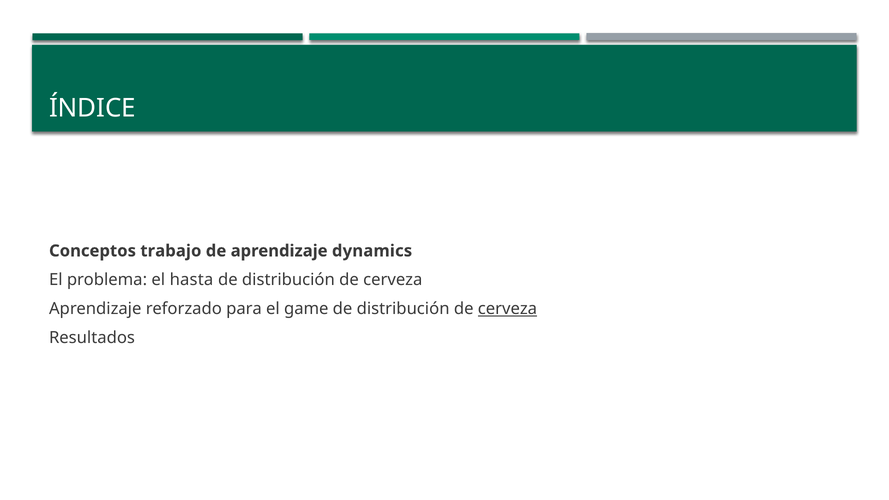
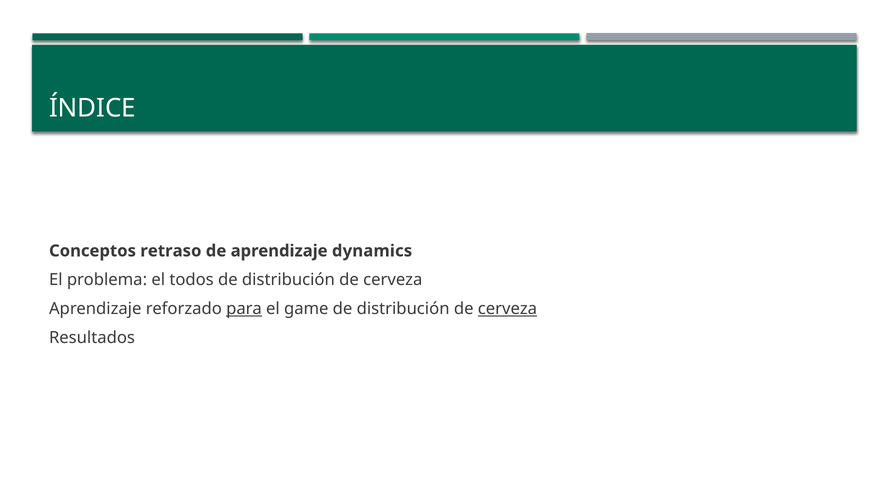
trabajo: trabajo -> retraso
hasta: hasta -> todos
para underline: none -> present
